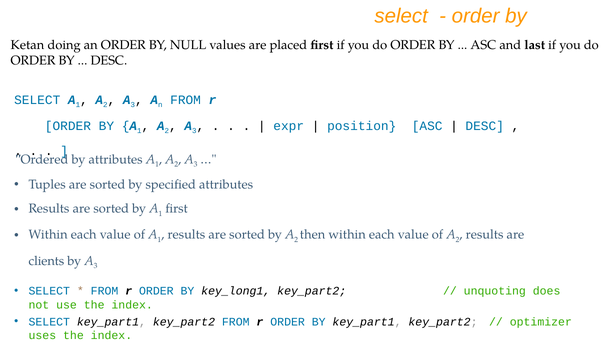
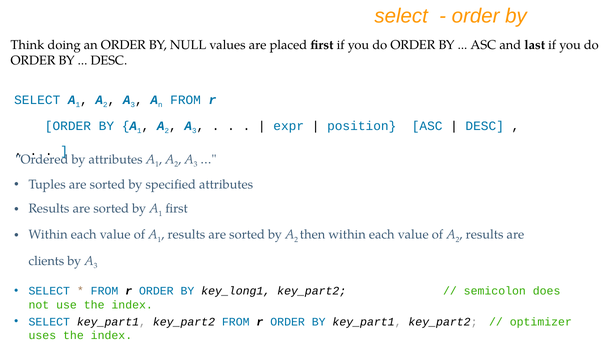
Ketan: Ketan -> Think
unquoting: unquoting -> semicolon
